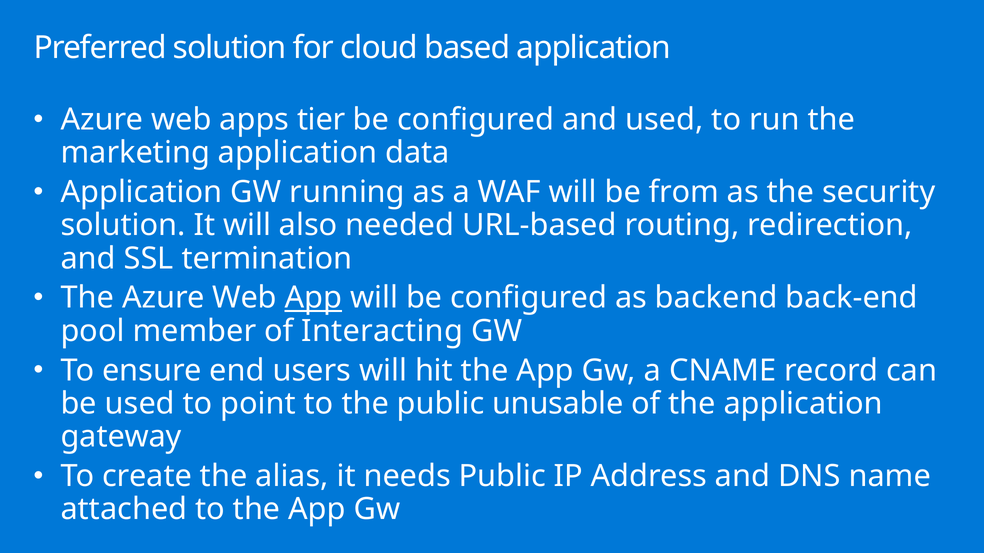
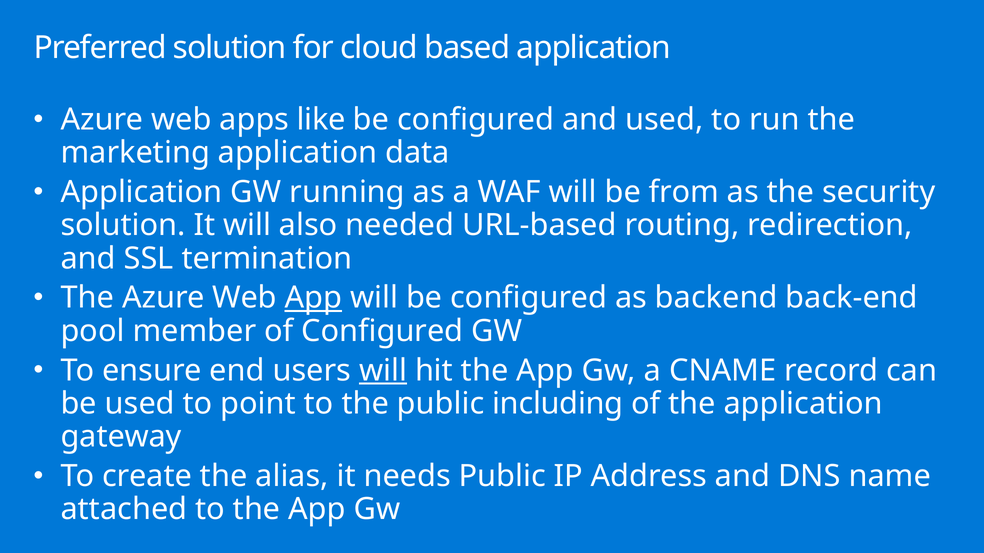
tier: tier -> like
of Interacting: Interacting -> Configured
will at (383, 371) underline: none -> present
unusable: unusable -> including
